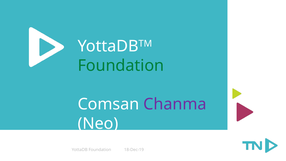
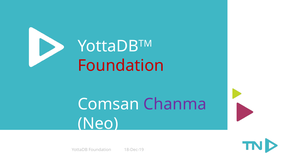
Foundation at (121, 66) colour: green -> red
